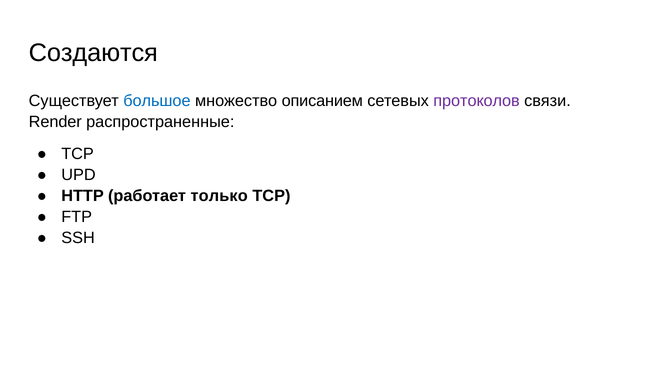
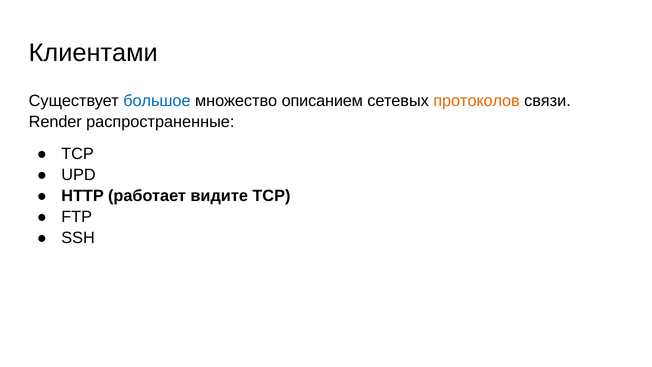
Создаются: Создаются -> Клиентами
протоколов colour: purple -> orange
только: только -> видите
